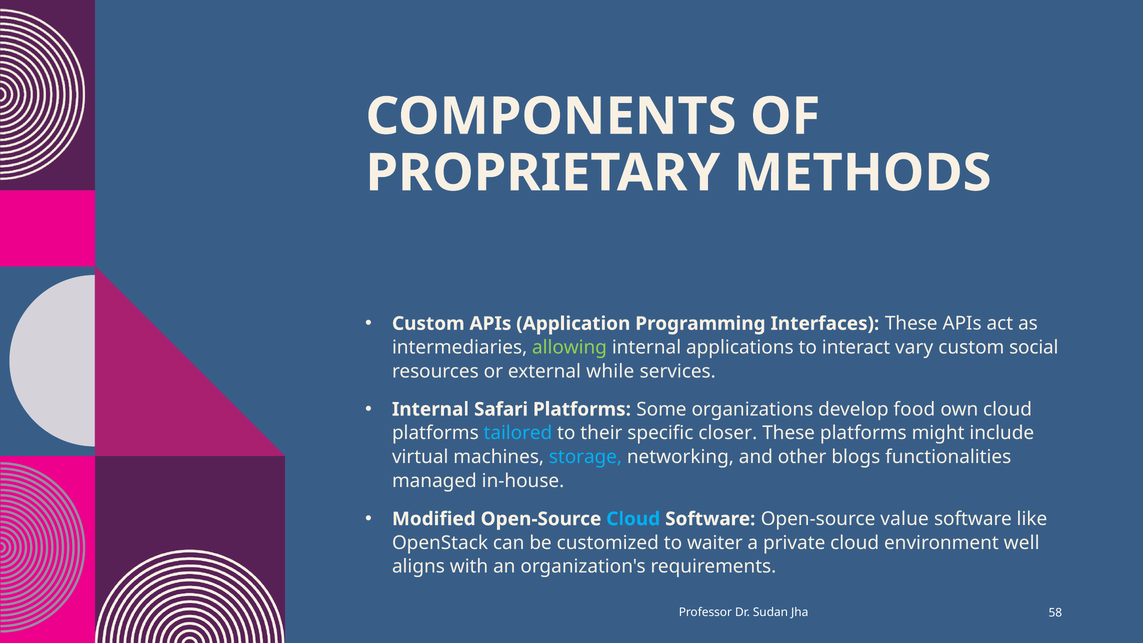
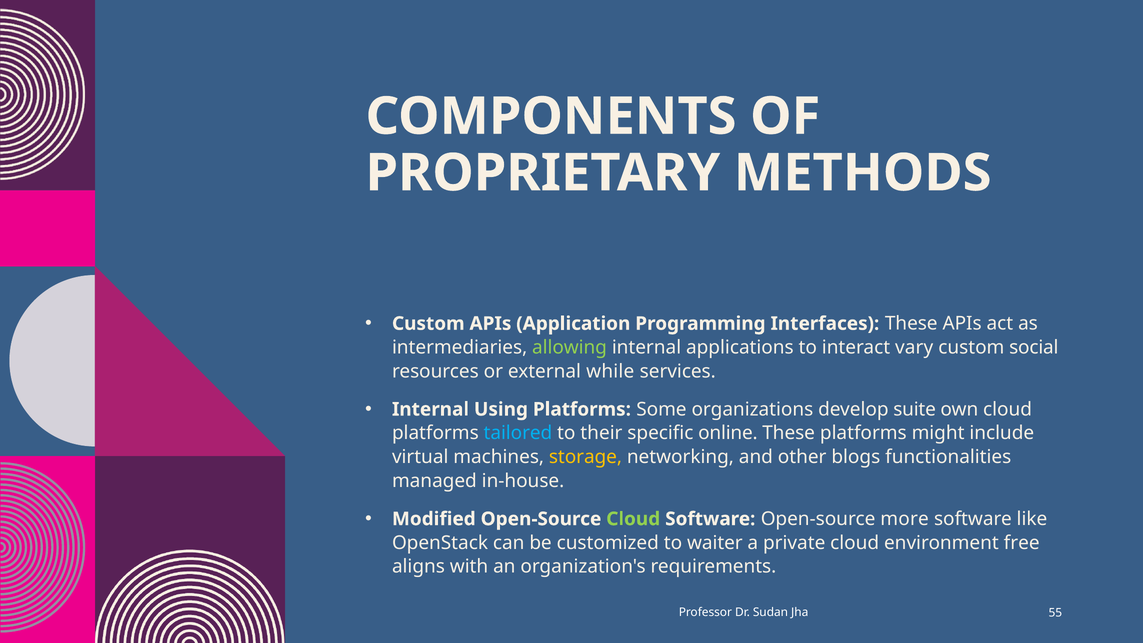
Safari: Safari -> Using
food: food -> suite
closer: closer -> online
storage colour: light blue -> yellow
Cloud at (633, 519) colour: light blue -> light green
value: value -> more
well: well -> free
58: 58 -> 55
